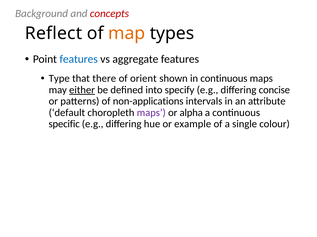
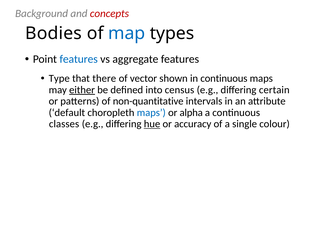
Reflect: Reflect -> Bodies
map colour: orange -> blue
orient: orient -> vector
specify: specify -> census
concise: concise -> certain
non-applications: non-applications -> non-quantitative
maps at (151, 113) colour: purple -> blue
specific: specific -> classes
hue underline: none -> present
example: example -> accuracy
